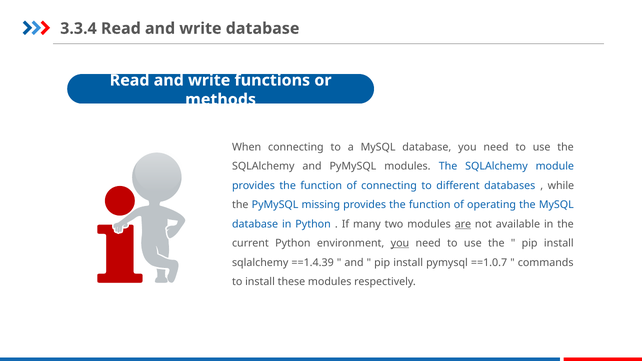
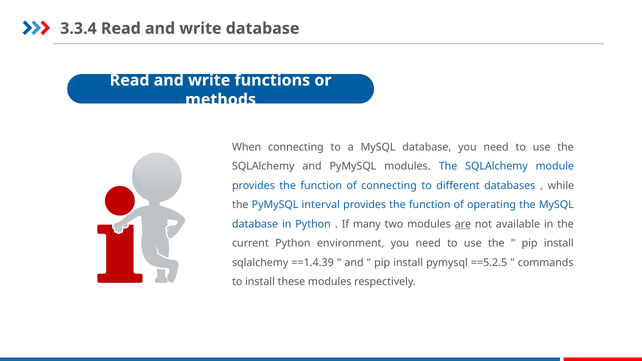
missing: missing -> interval
you at (400, 243) underline: present -> none
==1.0.7: ==1.0.7 -> ==5.2.5
